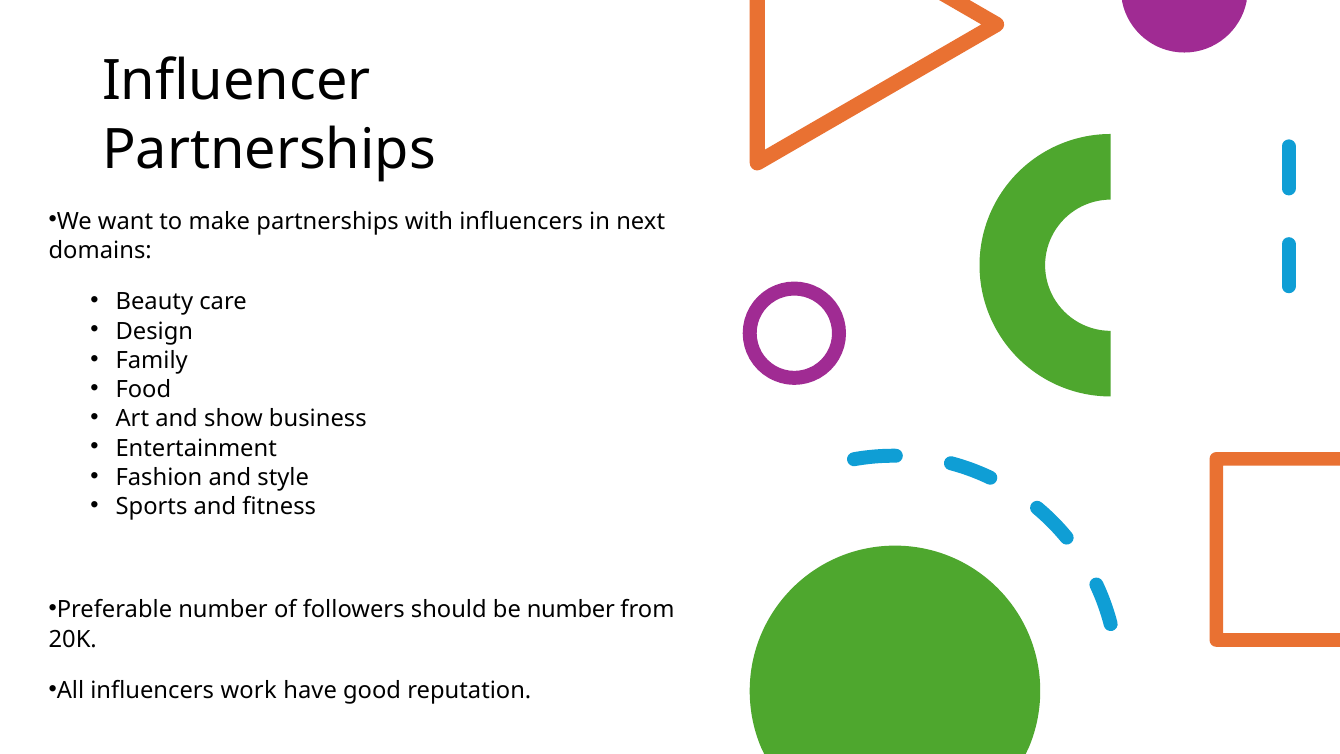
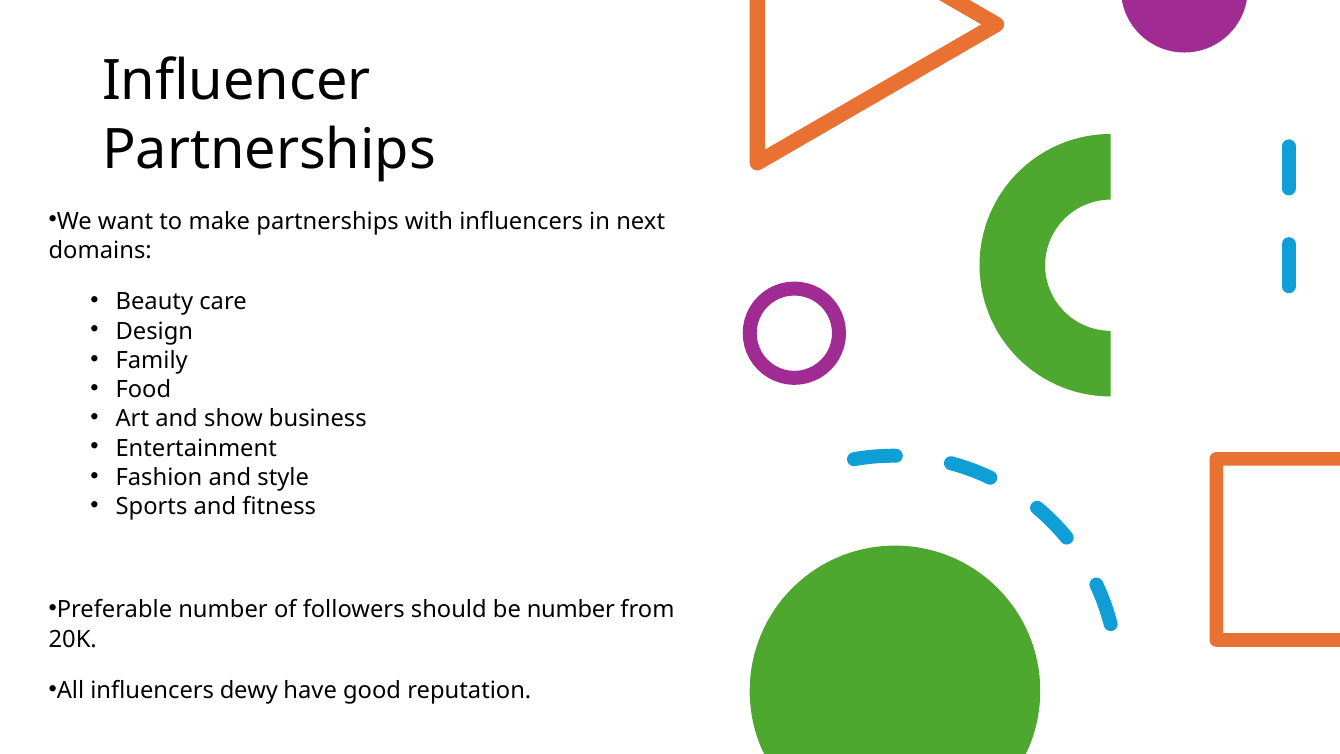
work: work -> dewy
